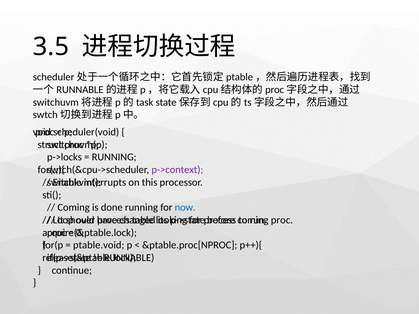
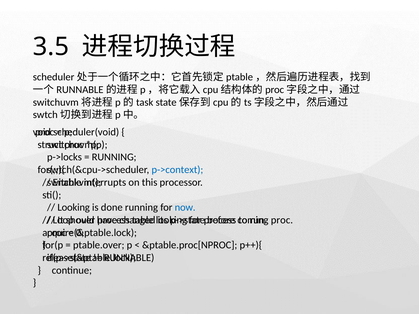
p->context colour: purple -> blue
Coming at (74, 208): Coming -> Looking
ptable.void: ptable.void -> ptable.over
